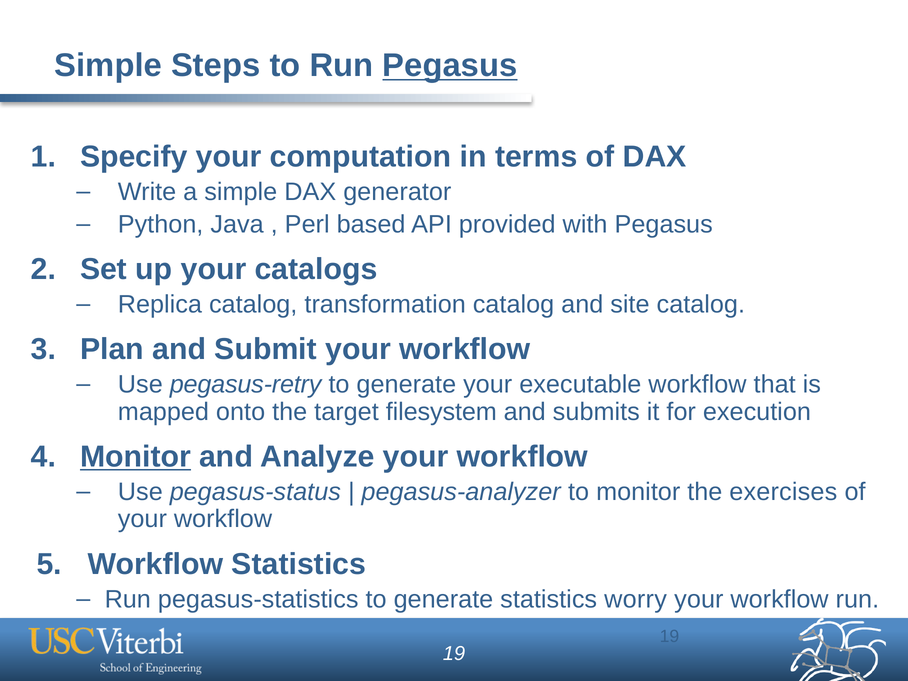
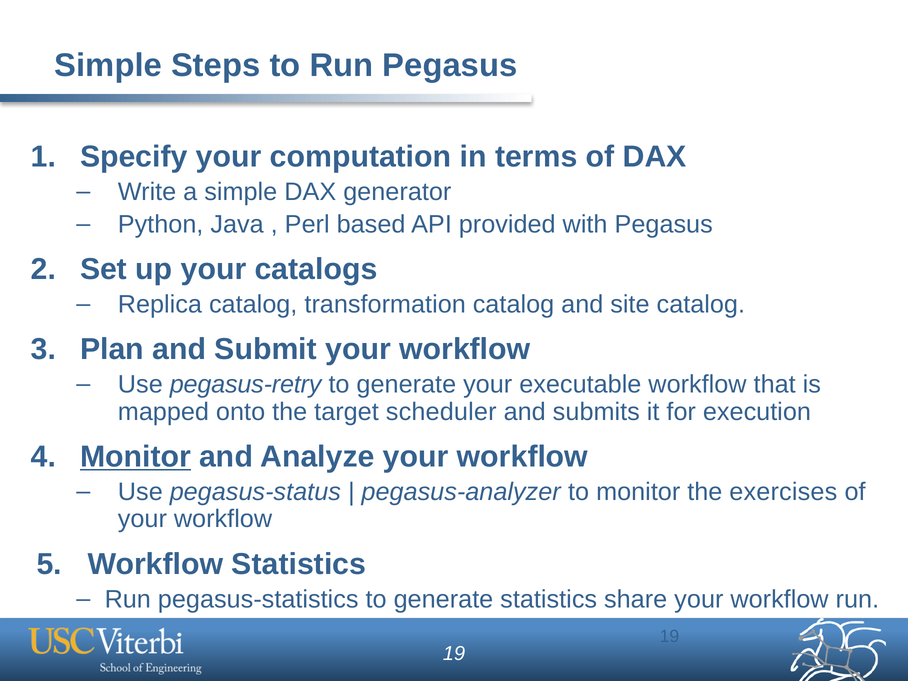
Pegasus at (450, 66) underline: present -> none
filesystem: filesystem -> scheduler
worry: worry -> share
